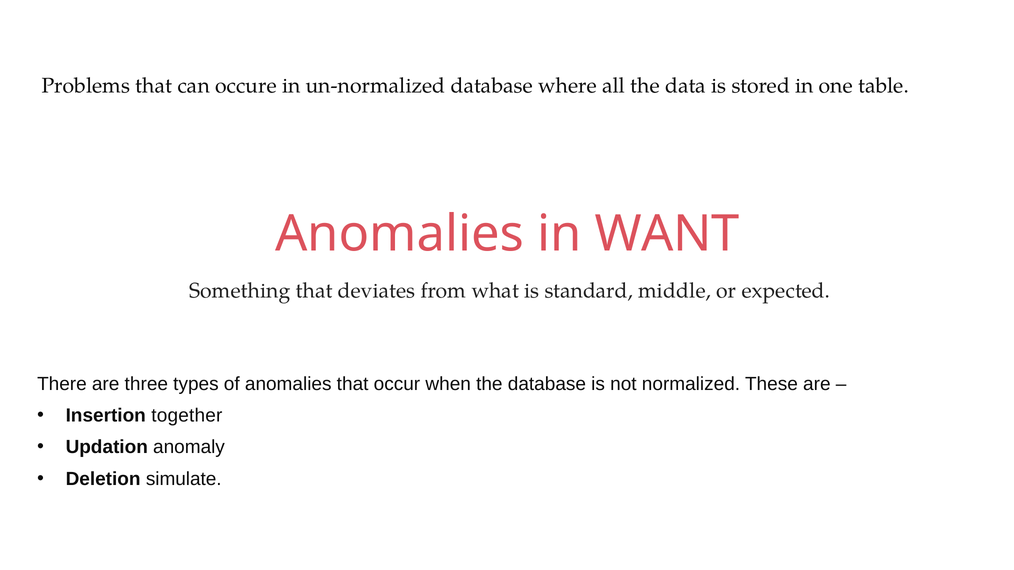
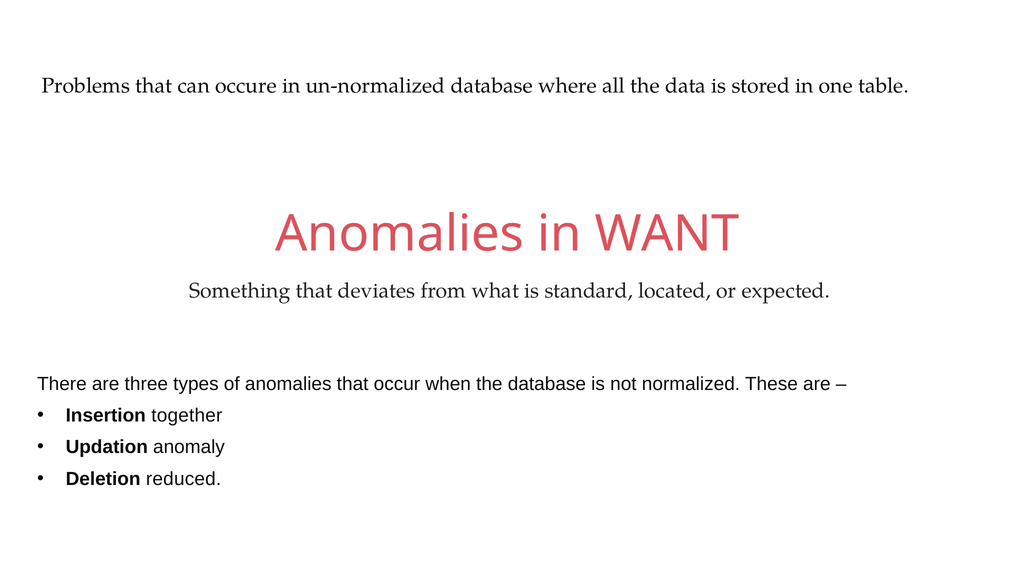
middle: middle -> located
simulate: simulate -> reduced
